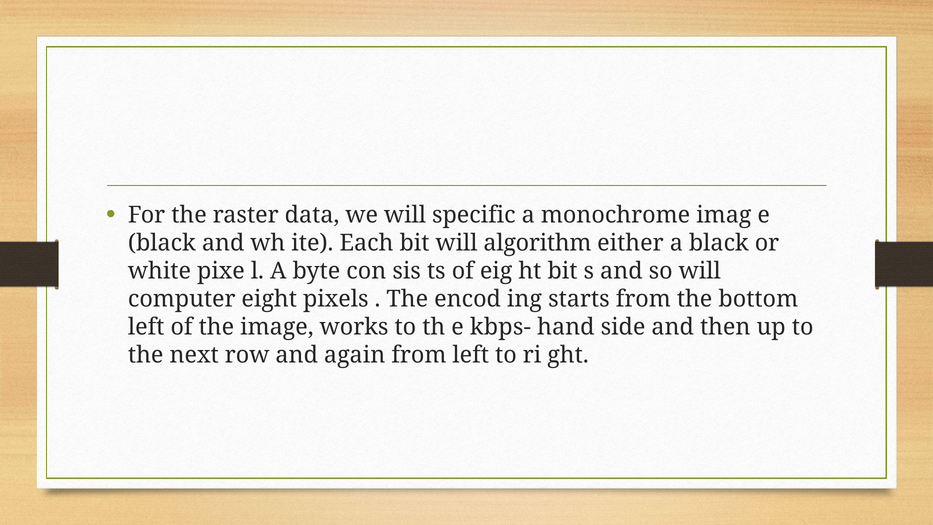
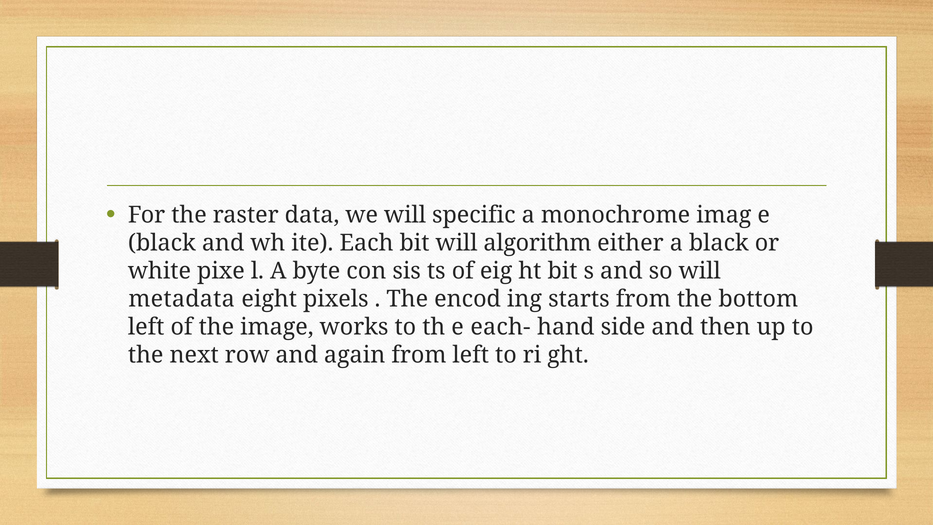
computer: computer -> metadata
kbps-: kbps- -> each-
